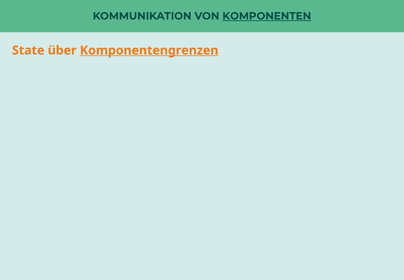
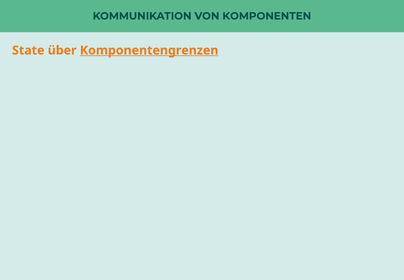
KOMPONENTEN underline: present -> none
